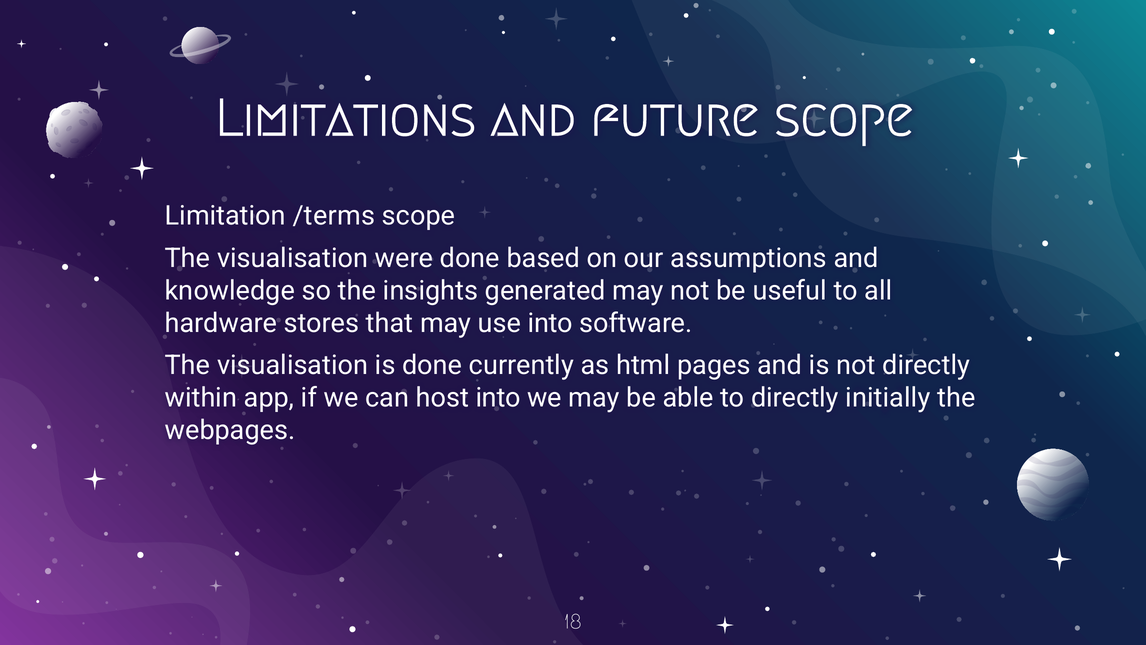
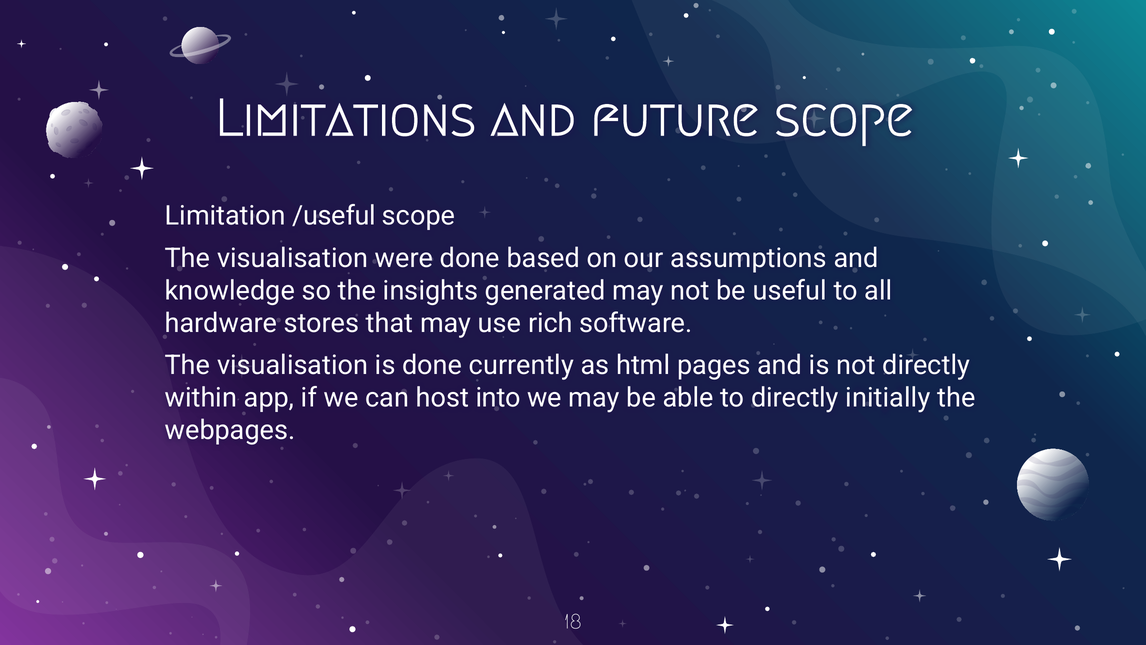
/terms: /terms -> /useful
use into: into -> rich
